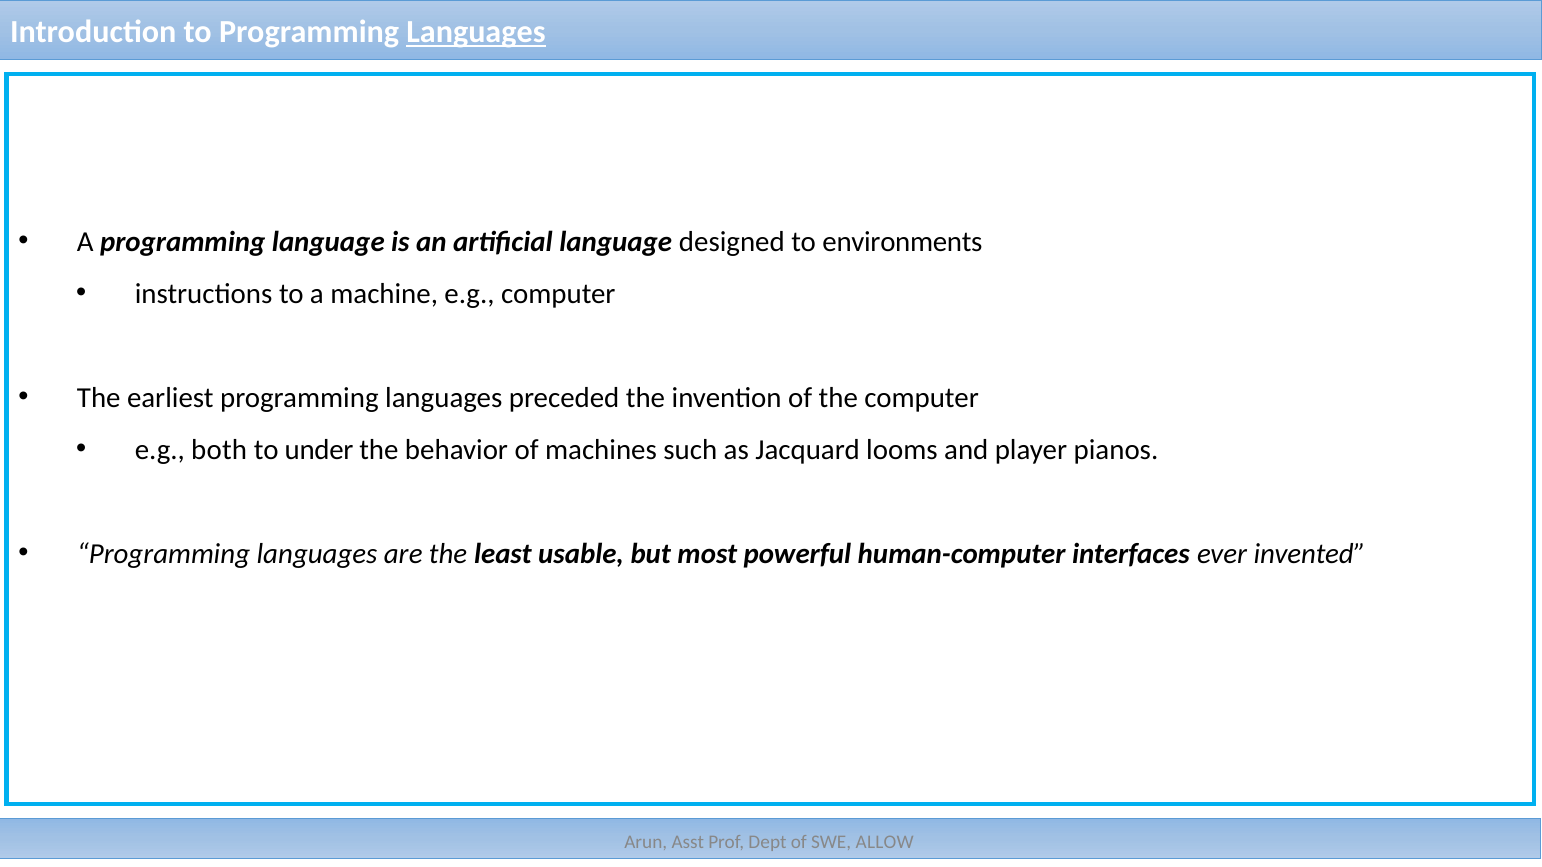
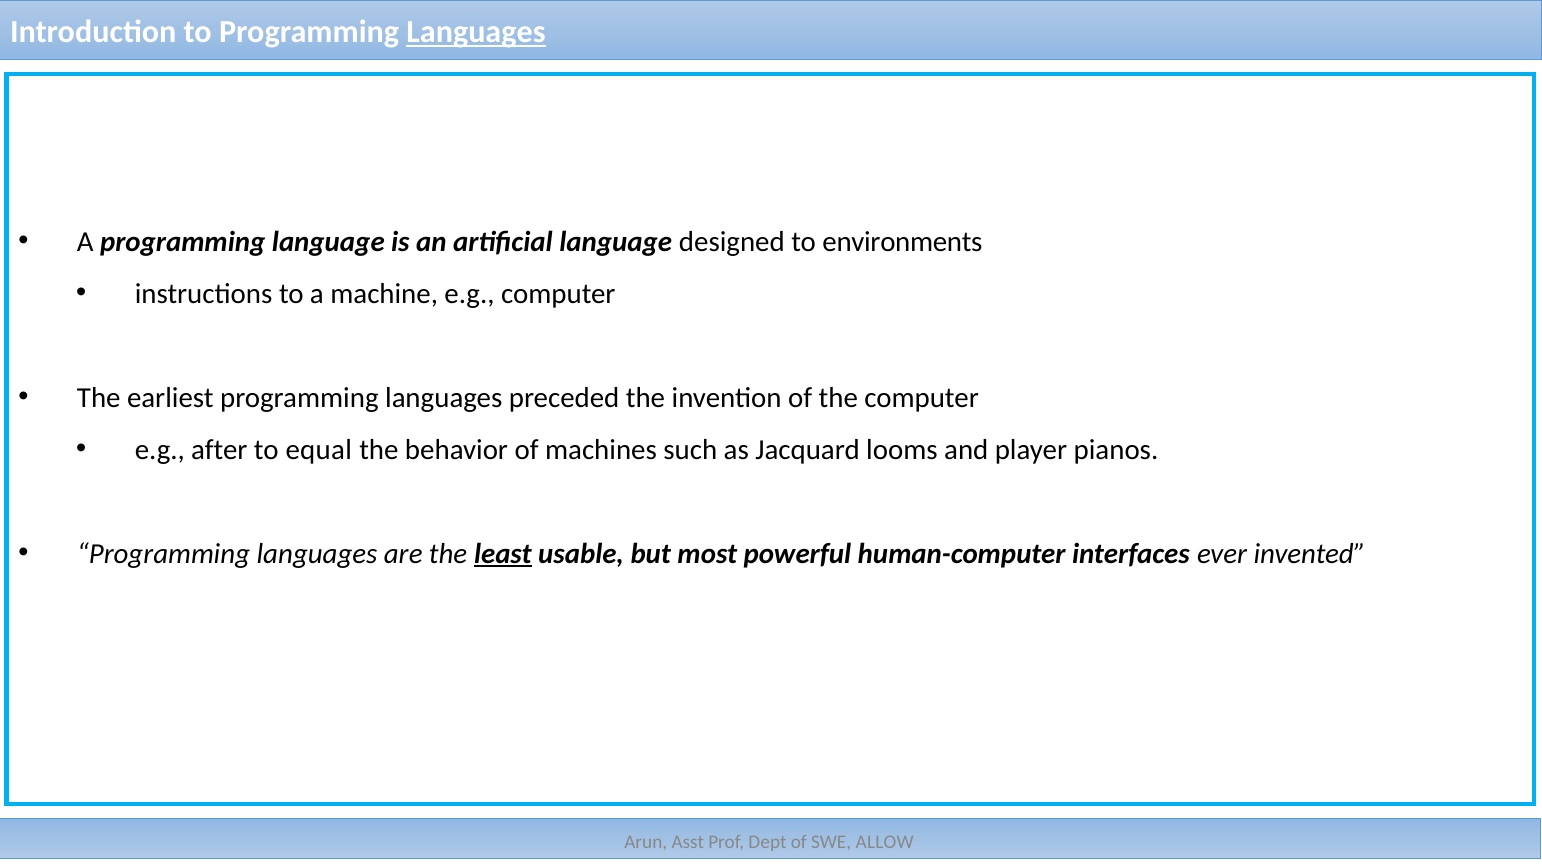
both: both -> after
under: under -> equal
least underline: none -> present
